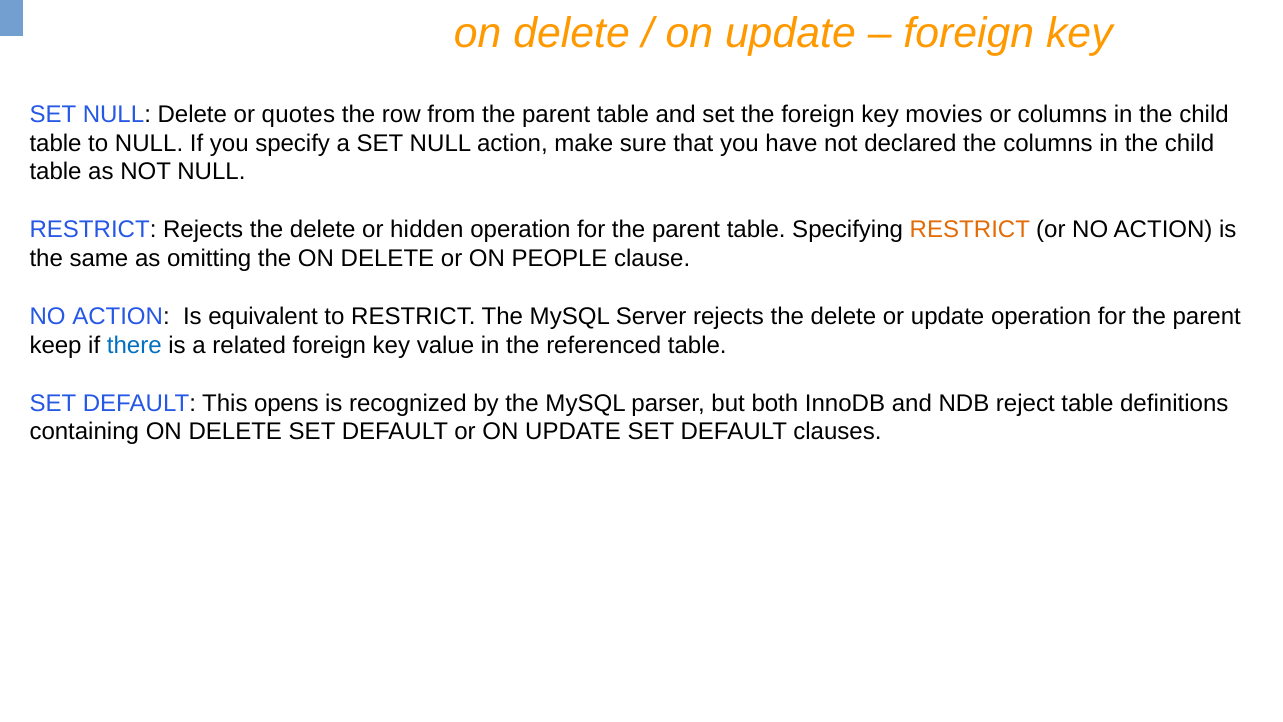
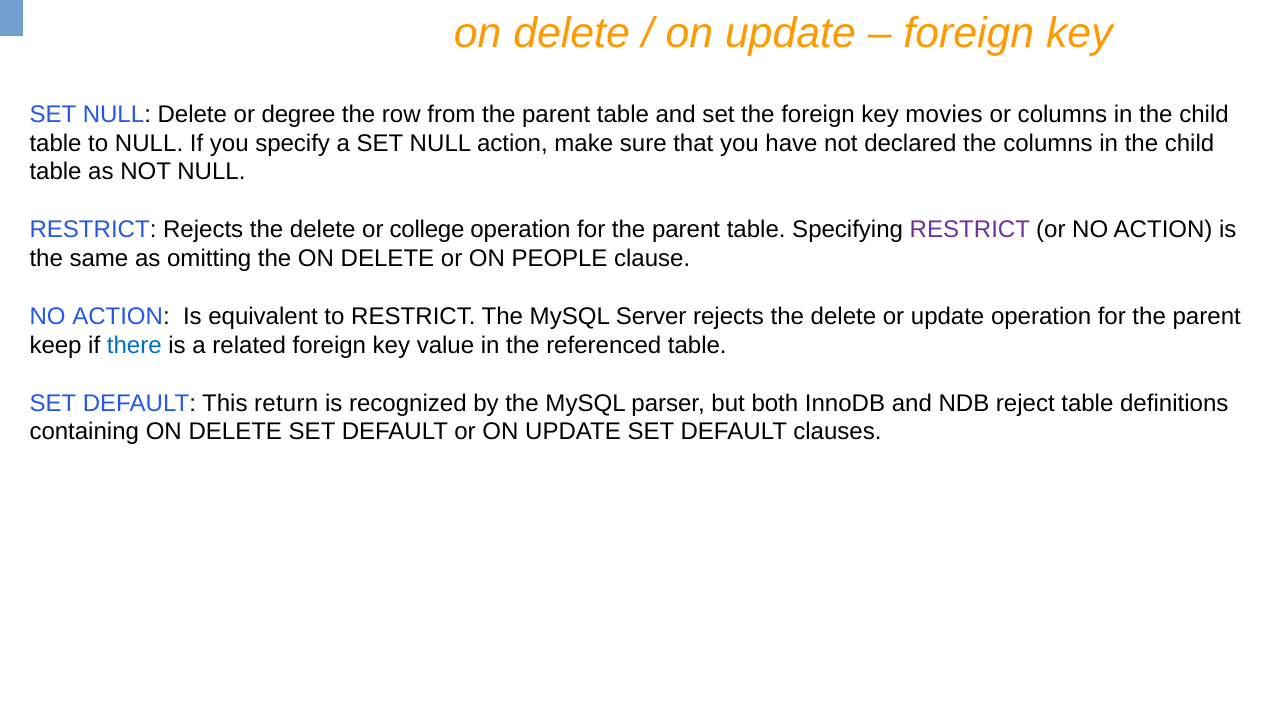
quotes: quotes -> degree
hidden: hidden -> college
RESTRICT at (970, 230) colour: orange -> purple
opens: opens -> return
